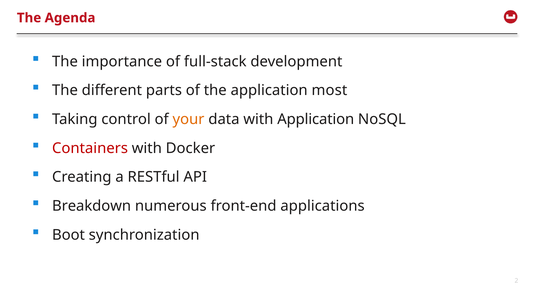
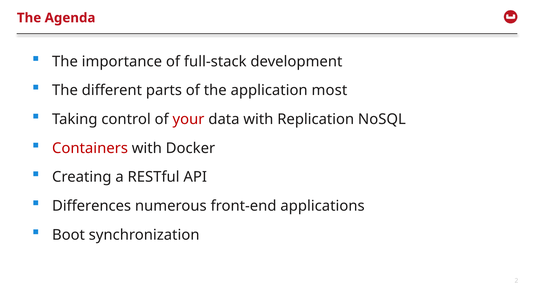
your colour: orange -> red
with Application: Application -> Replication
Breakdown: Breakdown -> Differences
